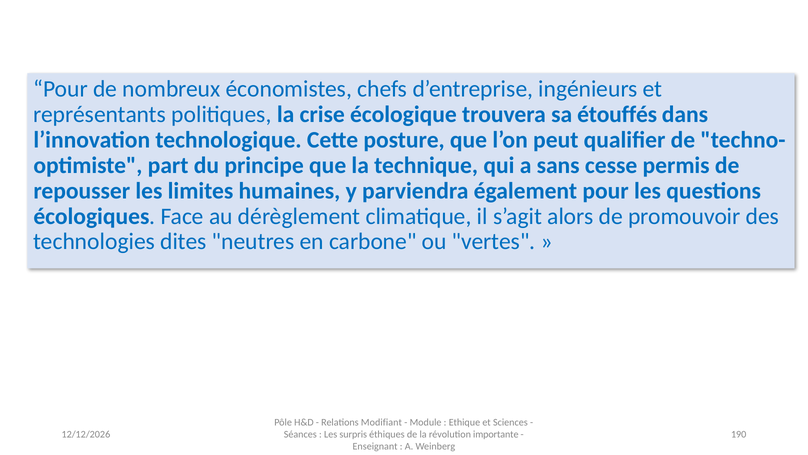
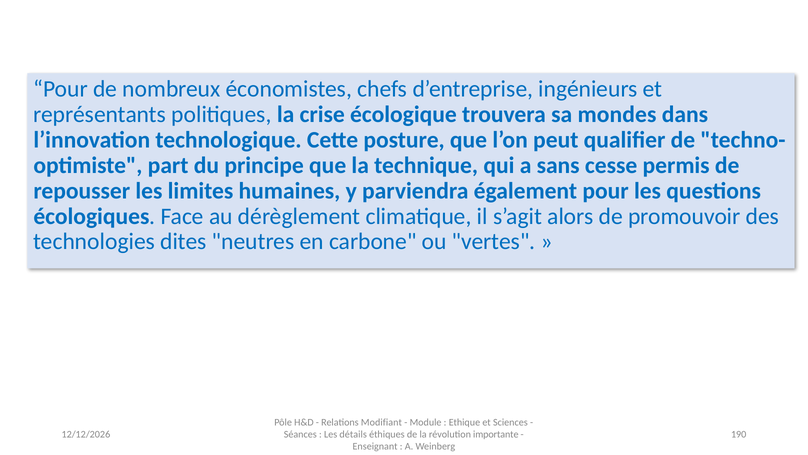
étouffés: étouffés -> mondes
surpris: surpris -> détails
